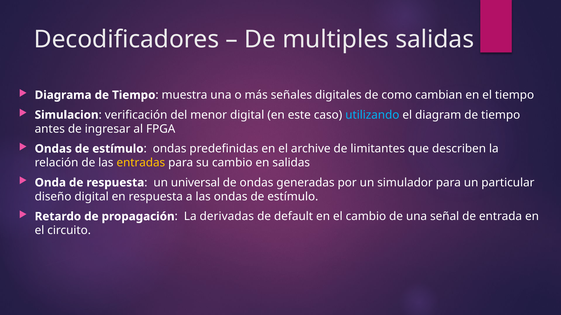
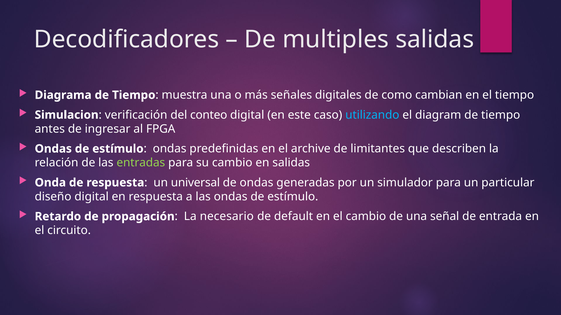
menor: menor -> conteo
entradas colour: yellow -> light green
derivadas: derivadas -> necesario
